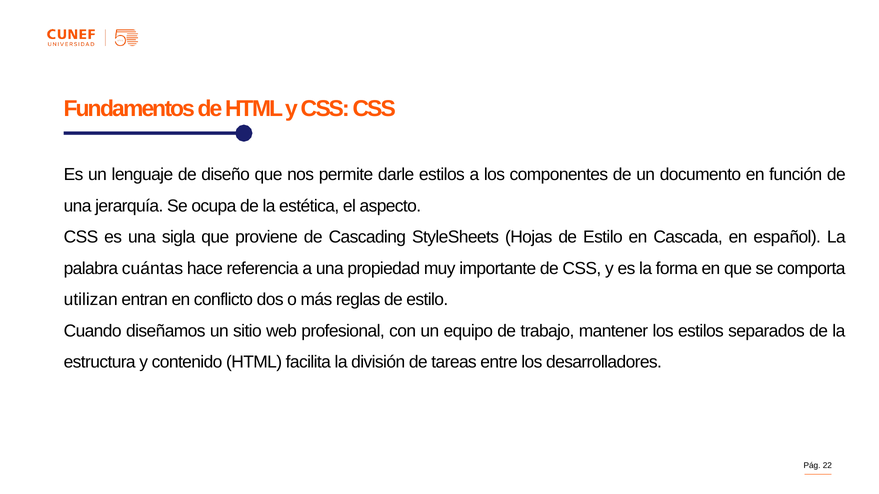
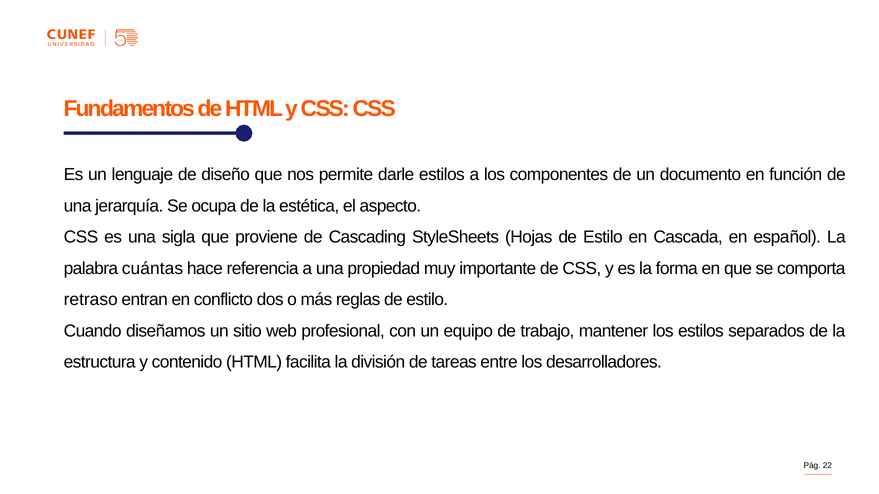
utilizan: utilizan -> retraso
